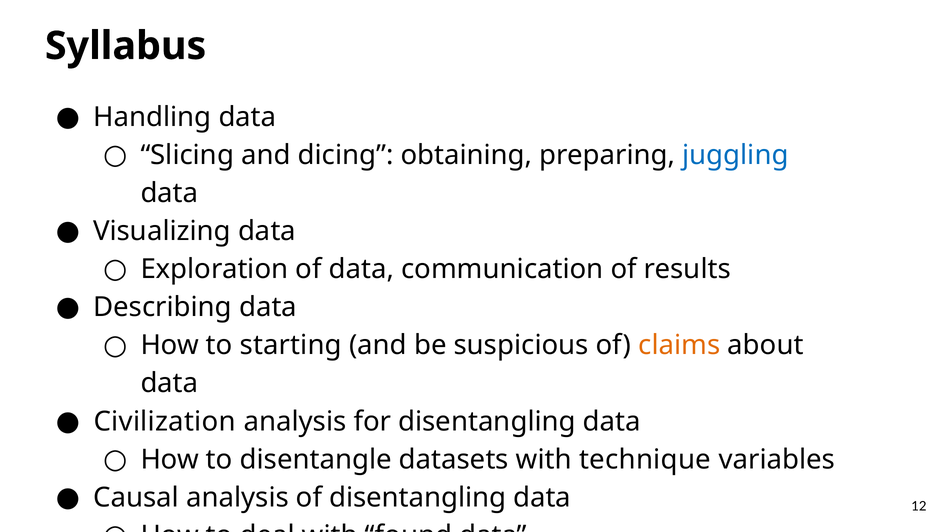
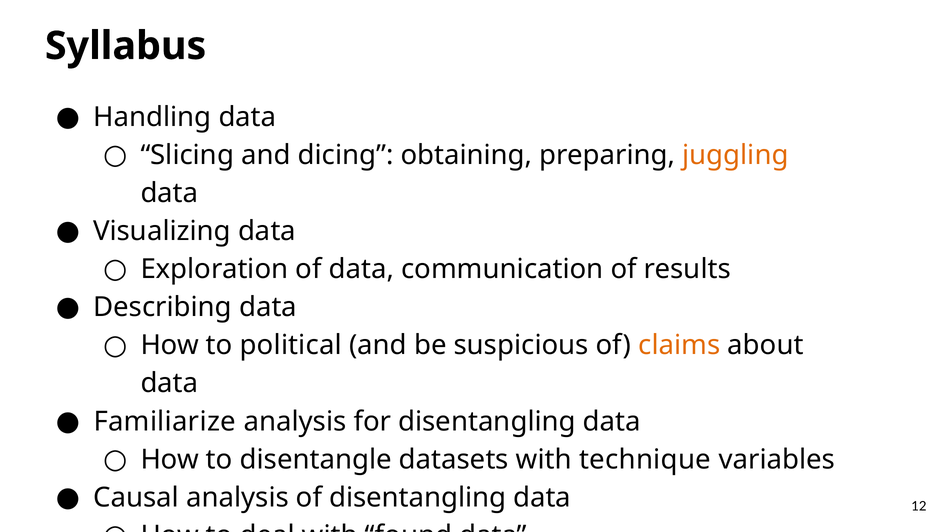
juggling colour: blue -> orange
starting: starting -> political
Civilization: Civilization -> Familiarize
